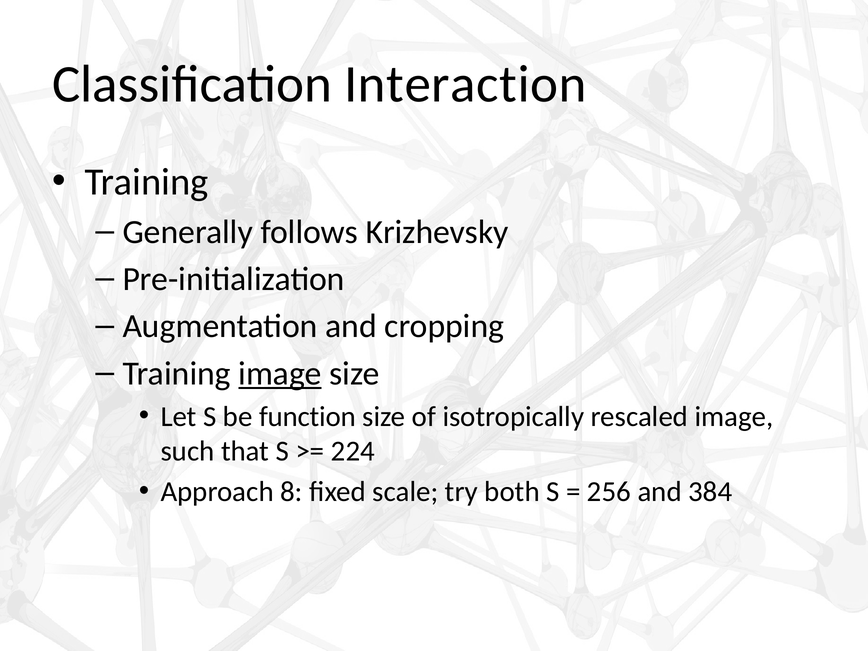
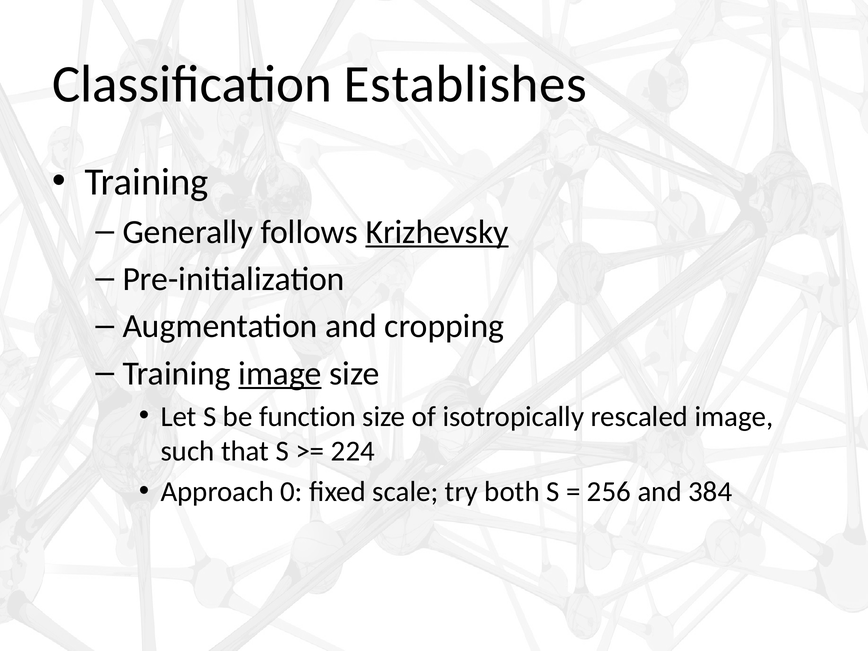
Interaction: Interaction -> Establishes
Krizhevsky underline: none -> present
8: 8 -> 0
